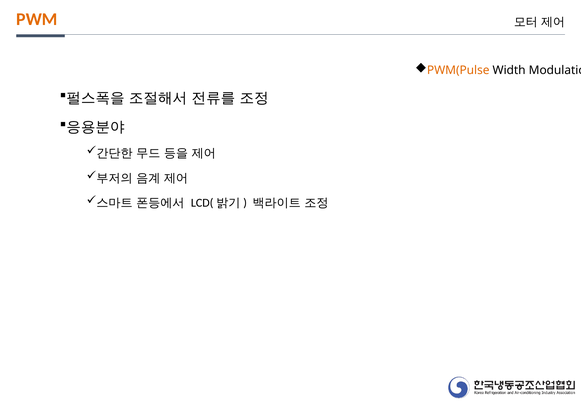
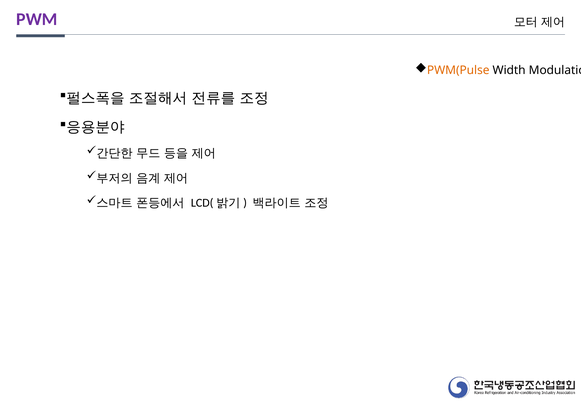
PWM colour: orange -> purple
